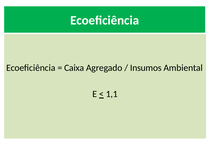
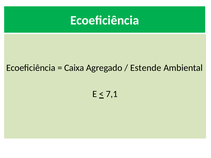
Insumos: Insumos -> Estende
1,1: 1,1 -> 7,1
